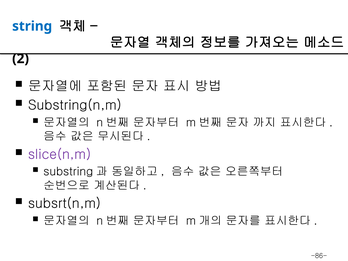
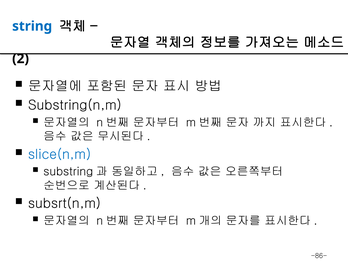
slice(n,m colour: purple -> blue
